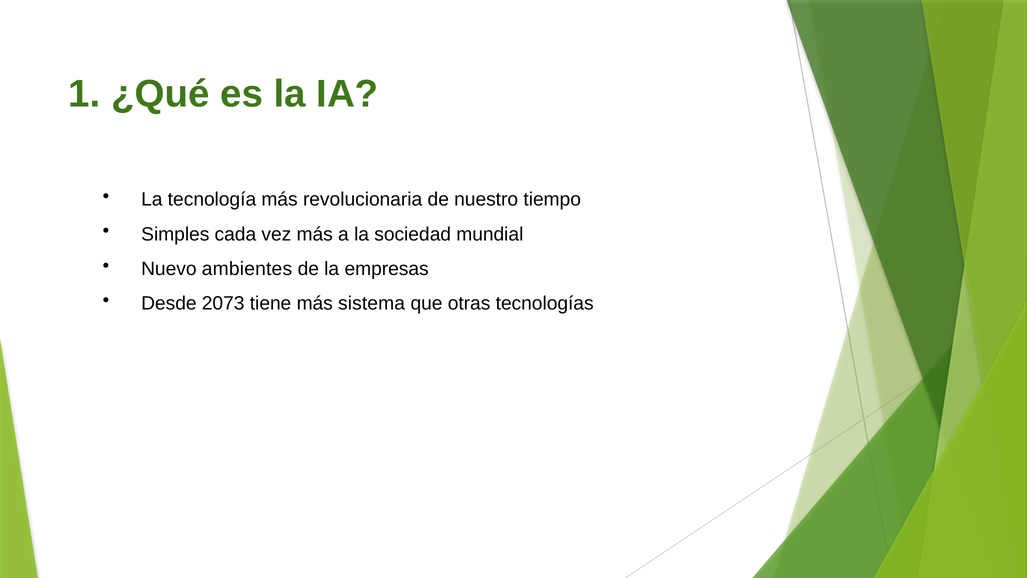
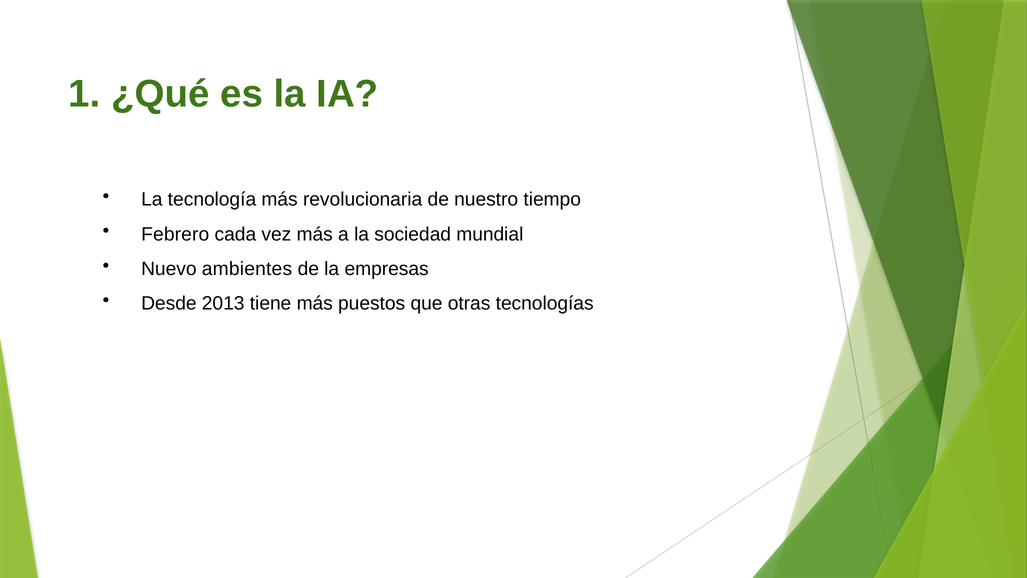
Simples: Simples -> Febrero
2073: 2073 -> 2013
sistema: sistema -> puestos
